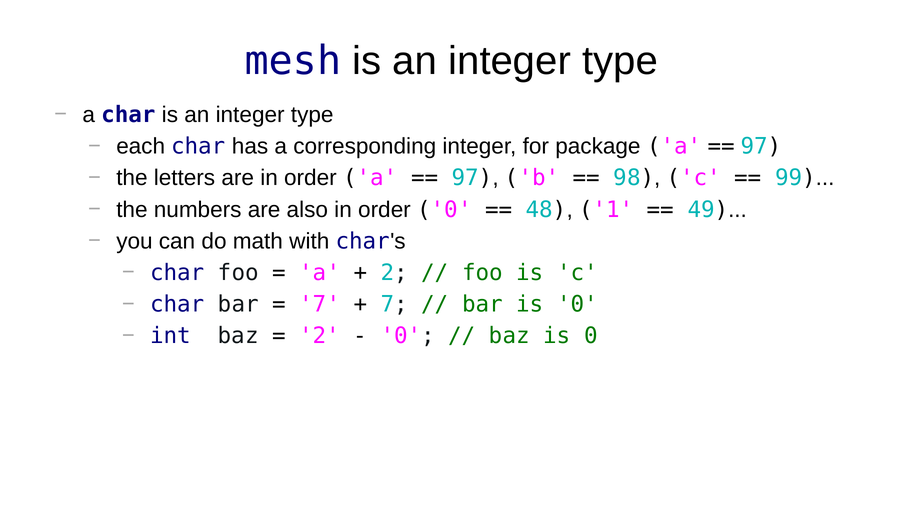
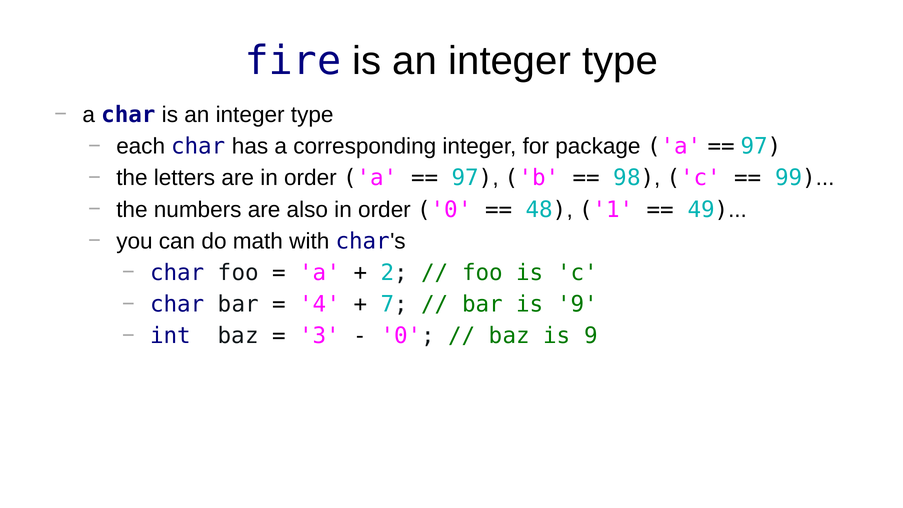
mesh: mesh -> fire
7 at (320, 304): 7 -> 4
bar is 0: 0 -> 9
2 at (320, 336): 2 -> 3
baz is 0: 0 -> 9
